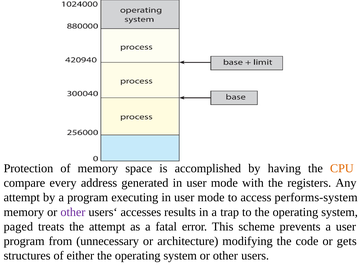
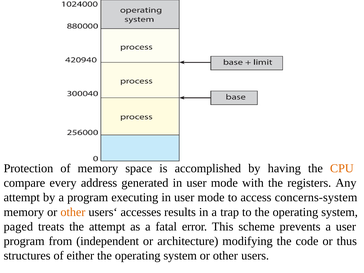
performs-system: performs-system -> concerns-system
other at (73, 212) colour: purple -> orange
unnecessary: unnecessary -> independent
gets: gets -> thus
